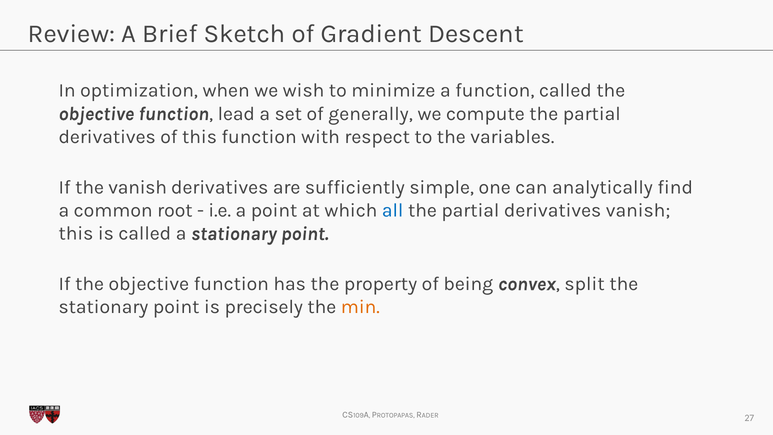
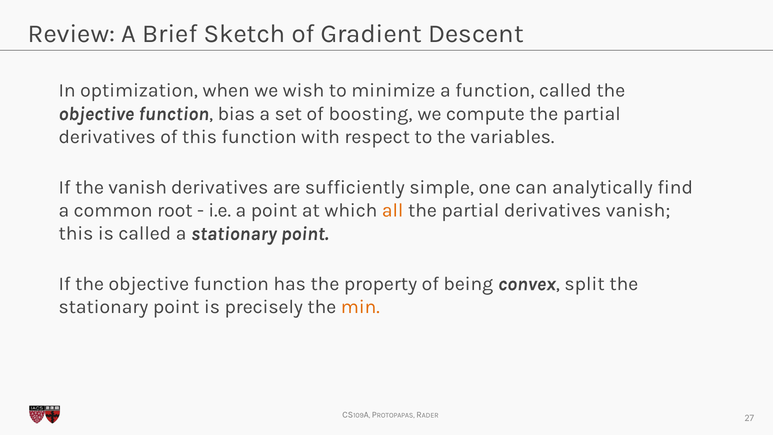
lead: lead -> bias
generally: generally -> boosting
all colour: blue -> orange
